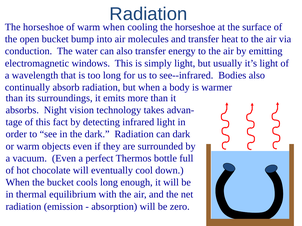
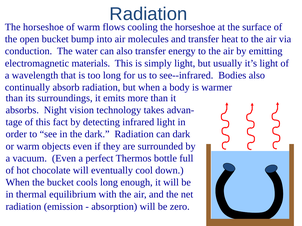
warm when: when -> flows
windows: windows -> materials
